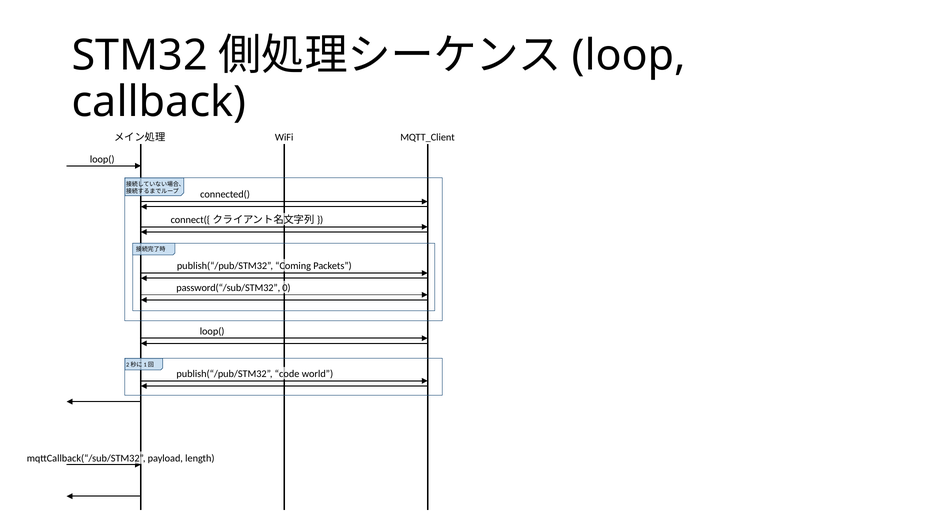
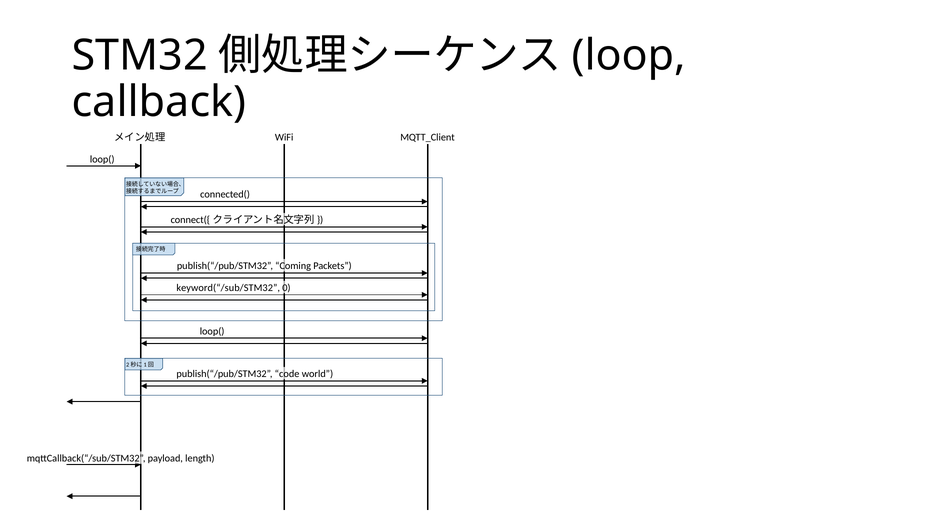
password(“/sub/STM32: password(“/sub/STM32 -> keyword(“/sub/STM32
